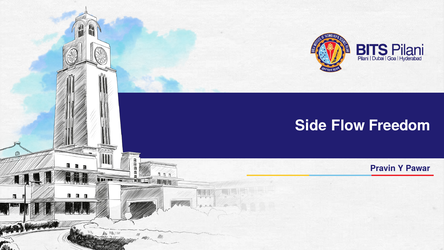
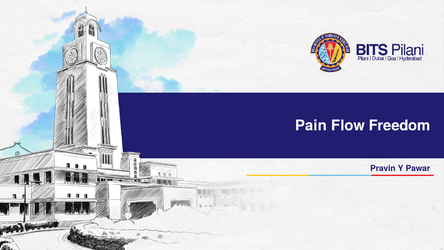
Side: Side -> Pain
